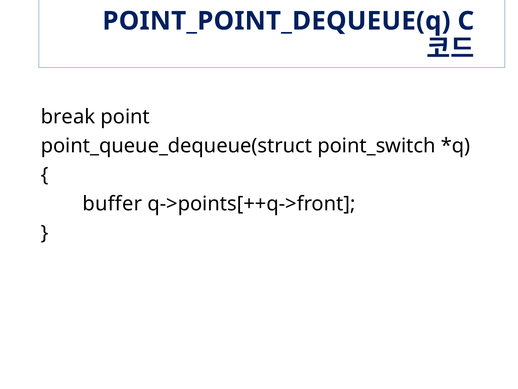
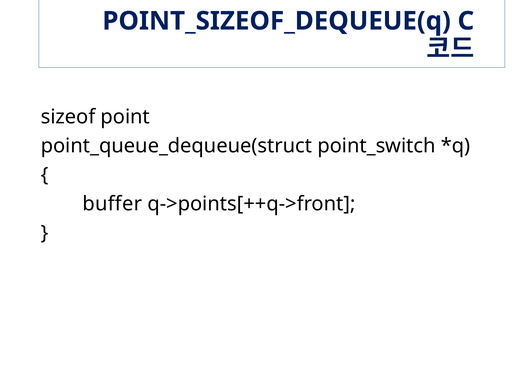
POINT_POINT_DEQUEUE(q: POINT_POINT_DEQUEUE(q -> POINT_SIZEOF_DEQUEUE(q
break: break -> sizeof
